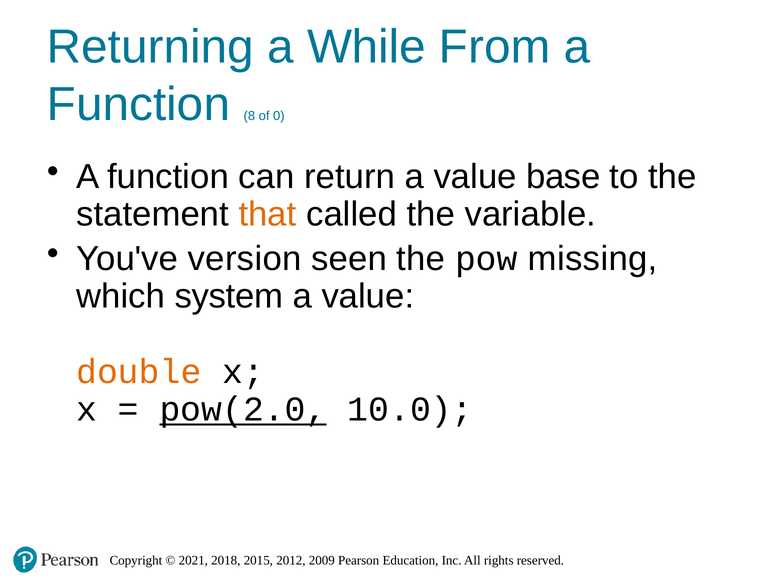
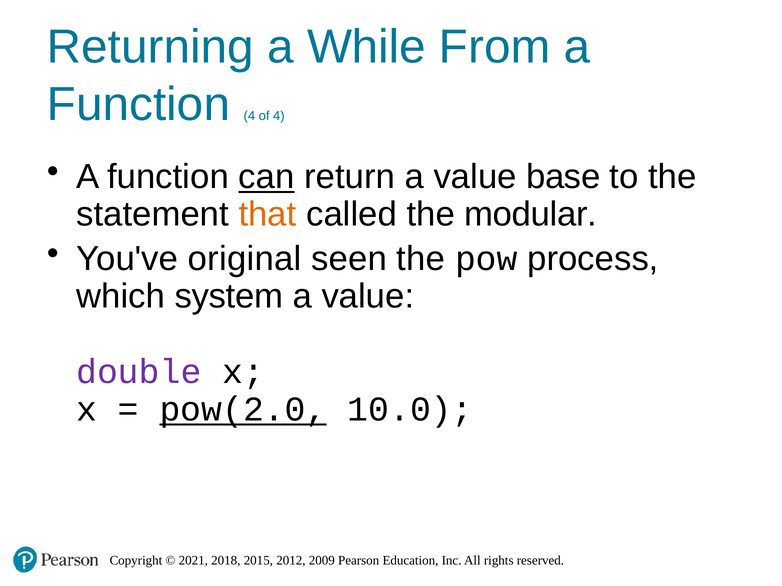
Function 8: 8 -> 4
of 0: 0 -> 4
can underline: none -> present
variable: variable -> modular
version: version -> original
missing: missing -> process
double colour: orange -> purple
